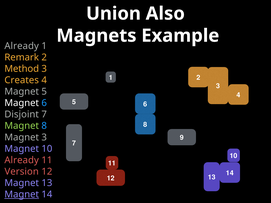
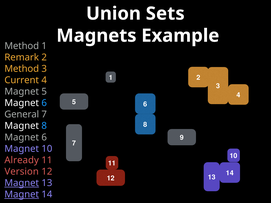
Also: Also -> Sets
Already at (22, 46): Already -> Method
Creates: Creates -> Current
Disjoint: Disjoint -> General
Magnet at (22, 126) colour: light green -> white
3 at (44, 137): 3 -> 6
Magnet at (22, 183) underline: none -> present
